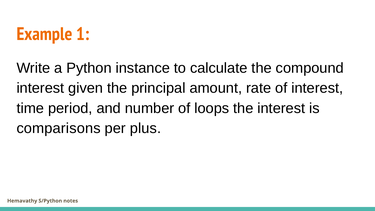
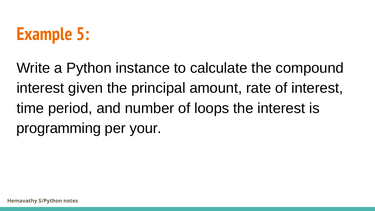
1: 1 -> 5
comparisons: comparisons -> programming
plus: plus -> your
